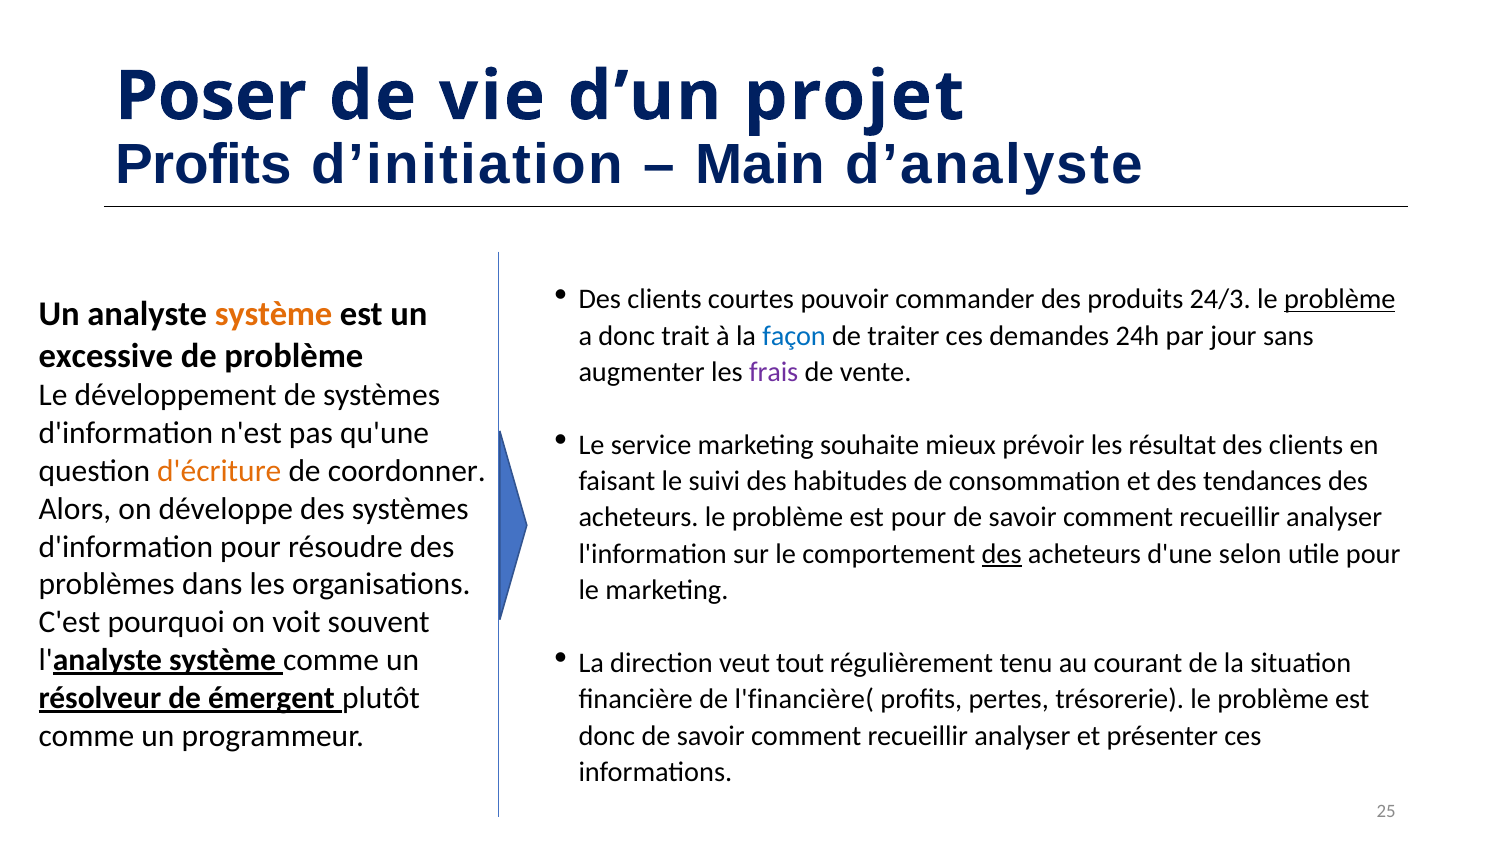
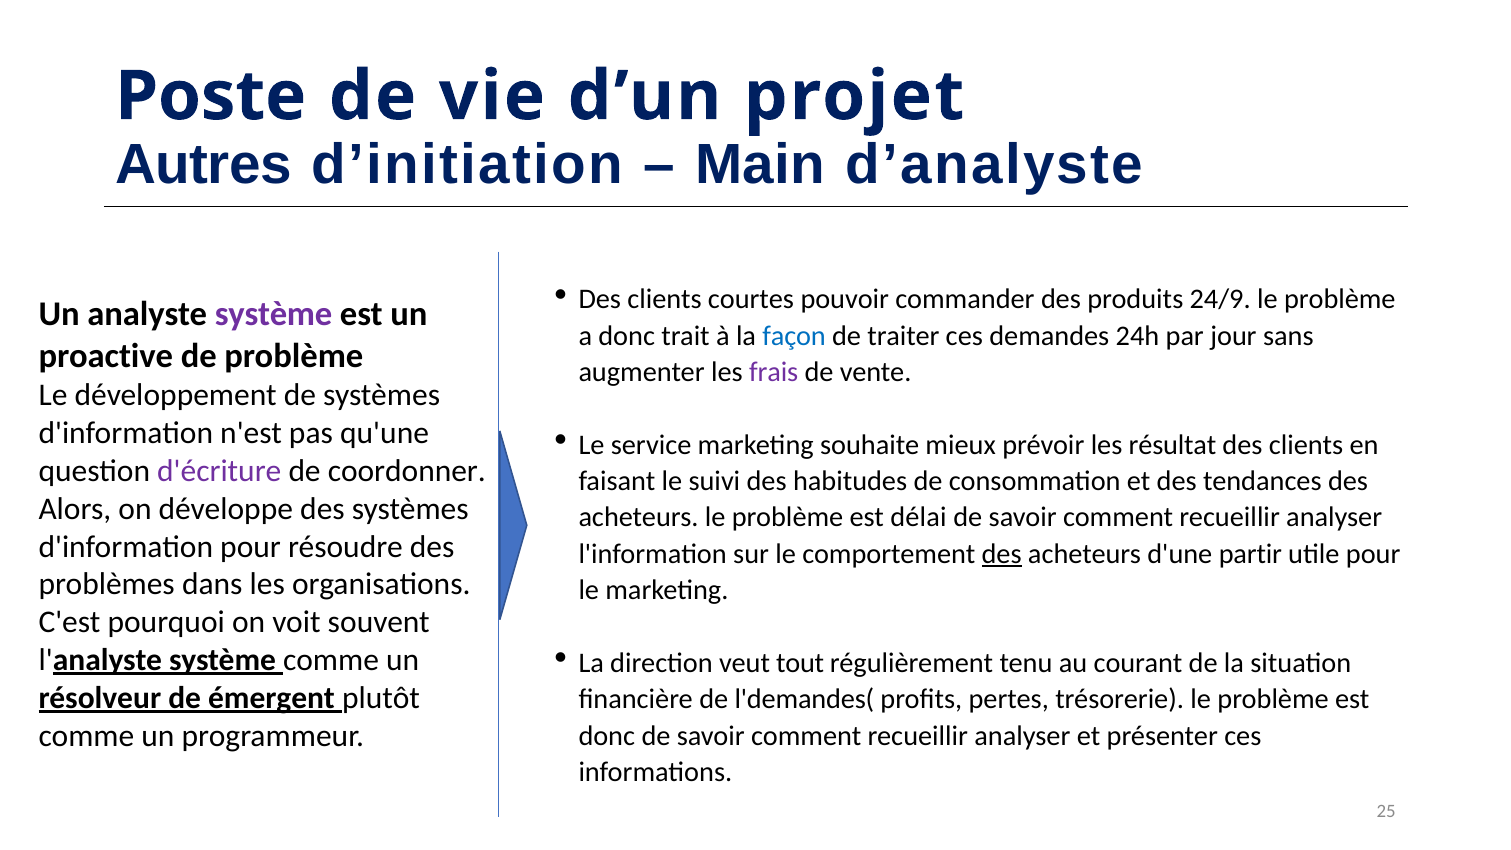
Poser: Poser -> Poste
Profits at (203, 164): Profits -> Autres
24/3: 24/3 -> 24/9
problème at (1340, 299) underline: present -> none
système at (274, 314) colour: orange -> purple
excessive: excessive -> proactive
d'écriture colour: orange -> purple
est pour: pour -> délai
selon: selon -> partir
l'financière(: l'financière( -> l'demandes(
